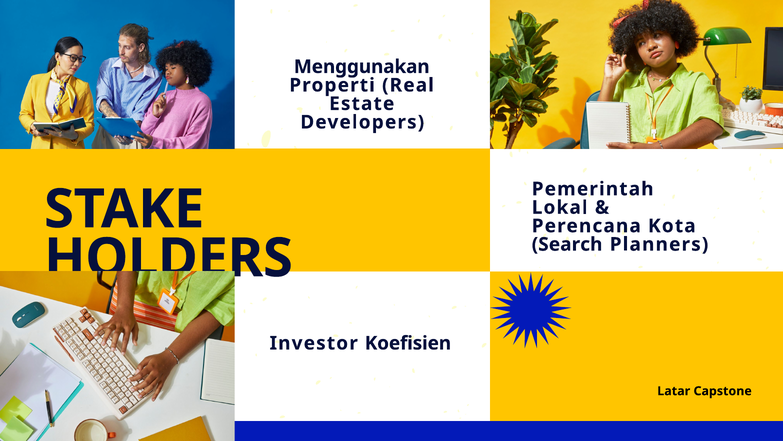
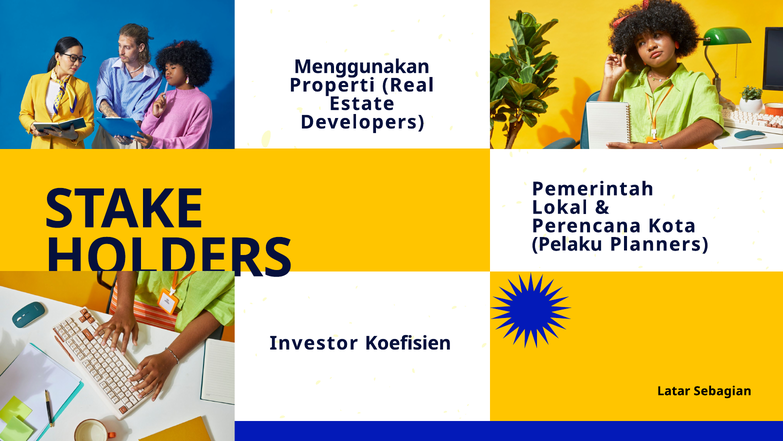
Search: Search -> Pelaku
Capstone: Capstone -> Sebagian
